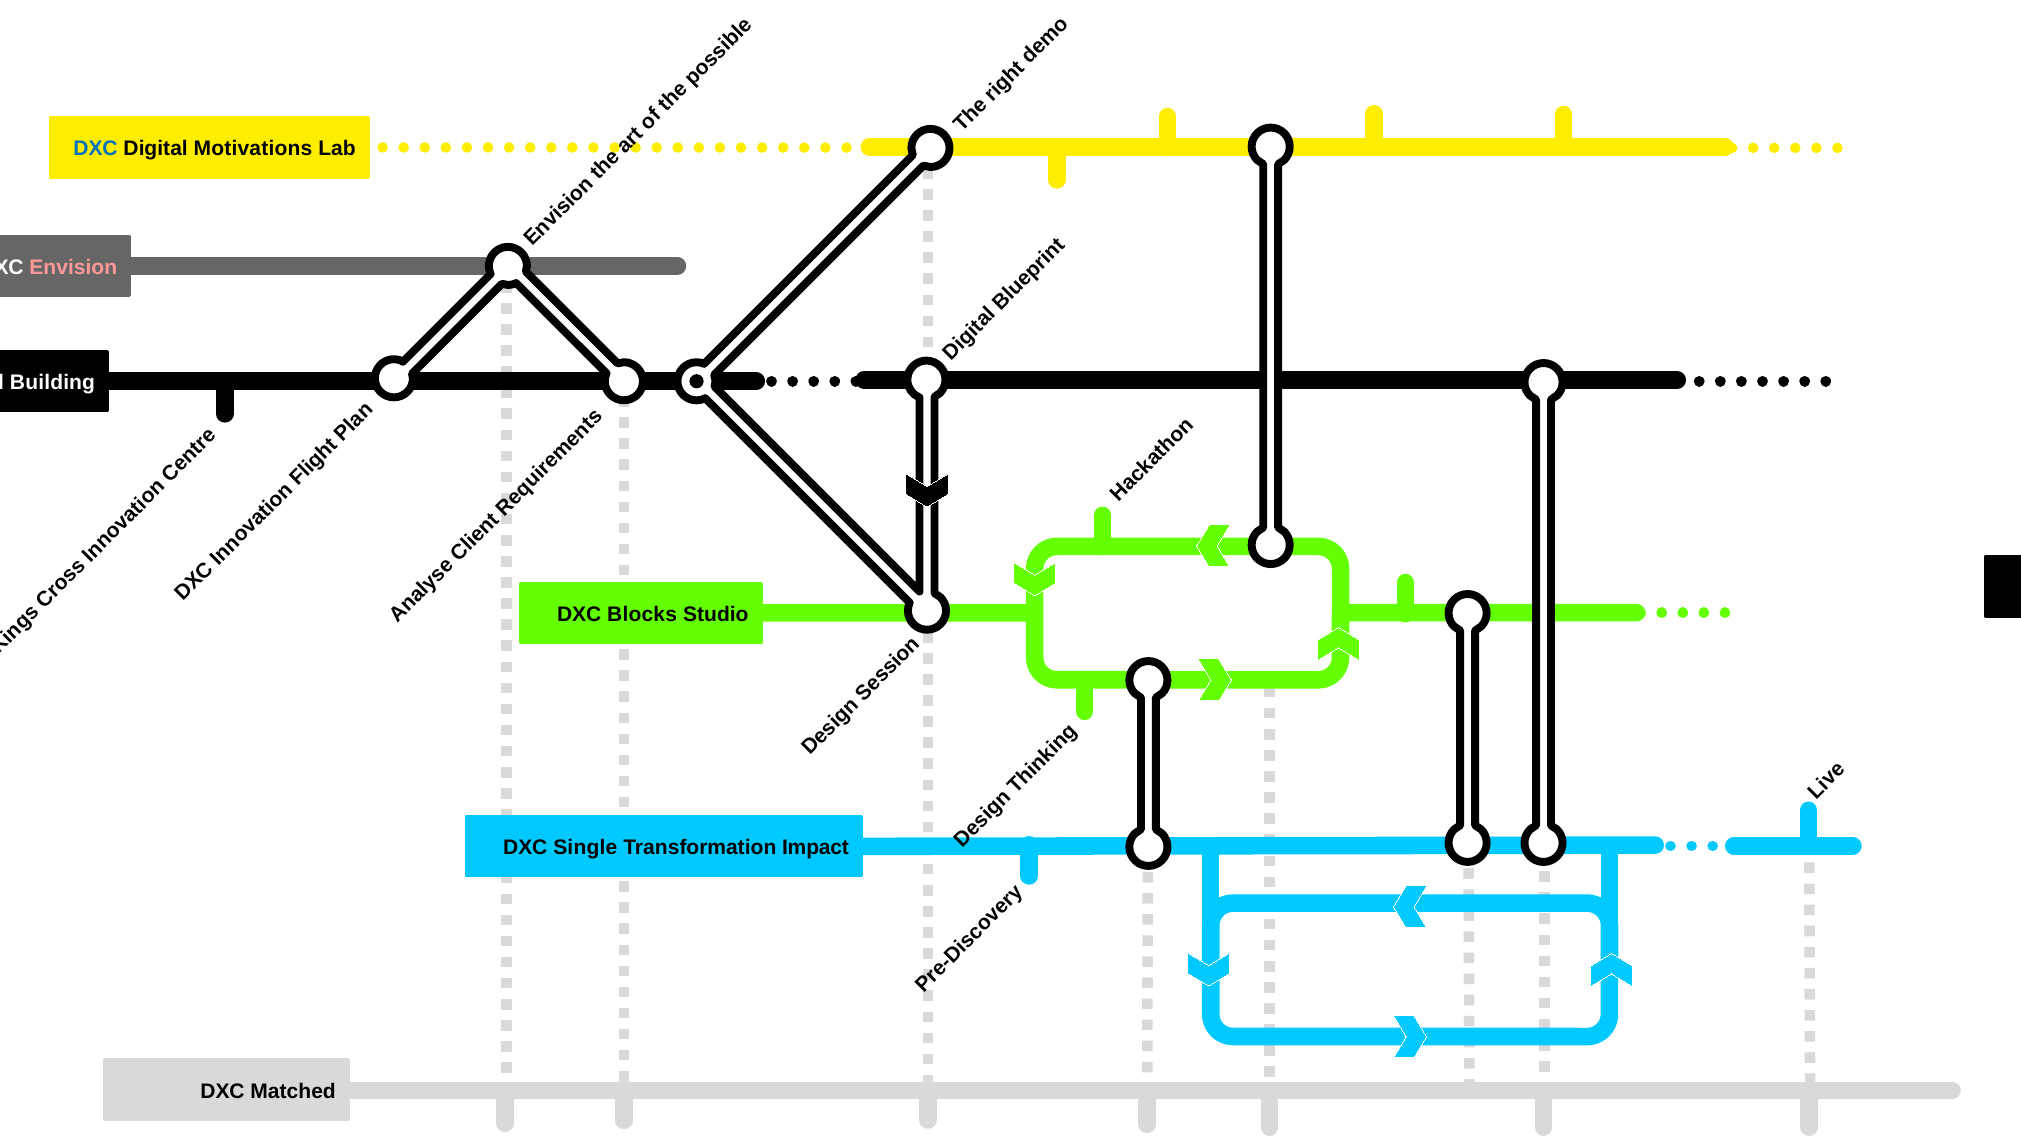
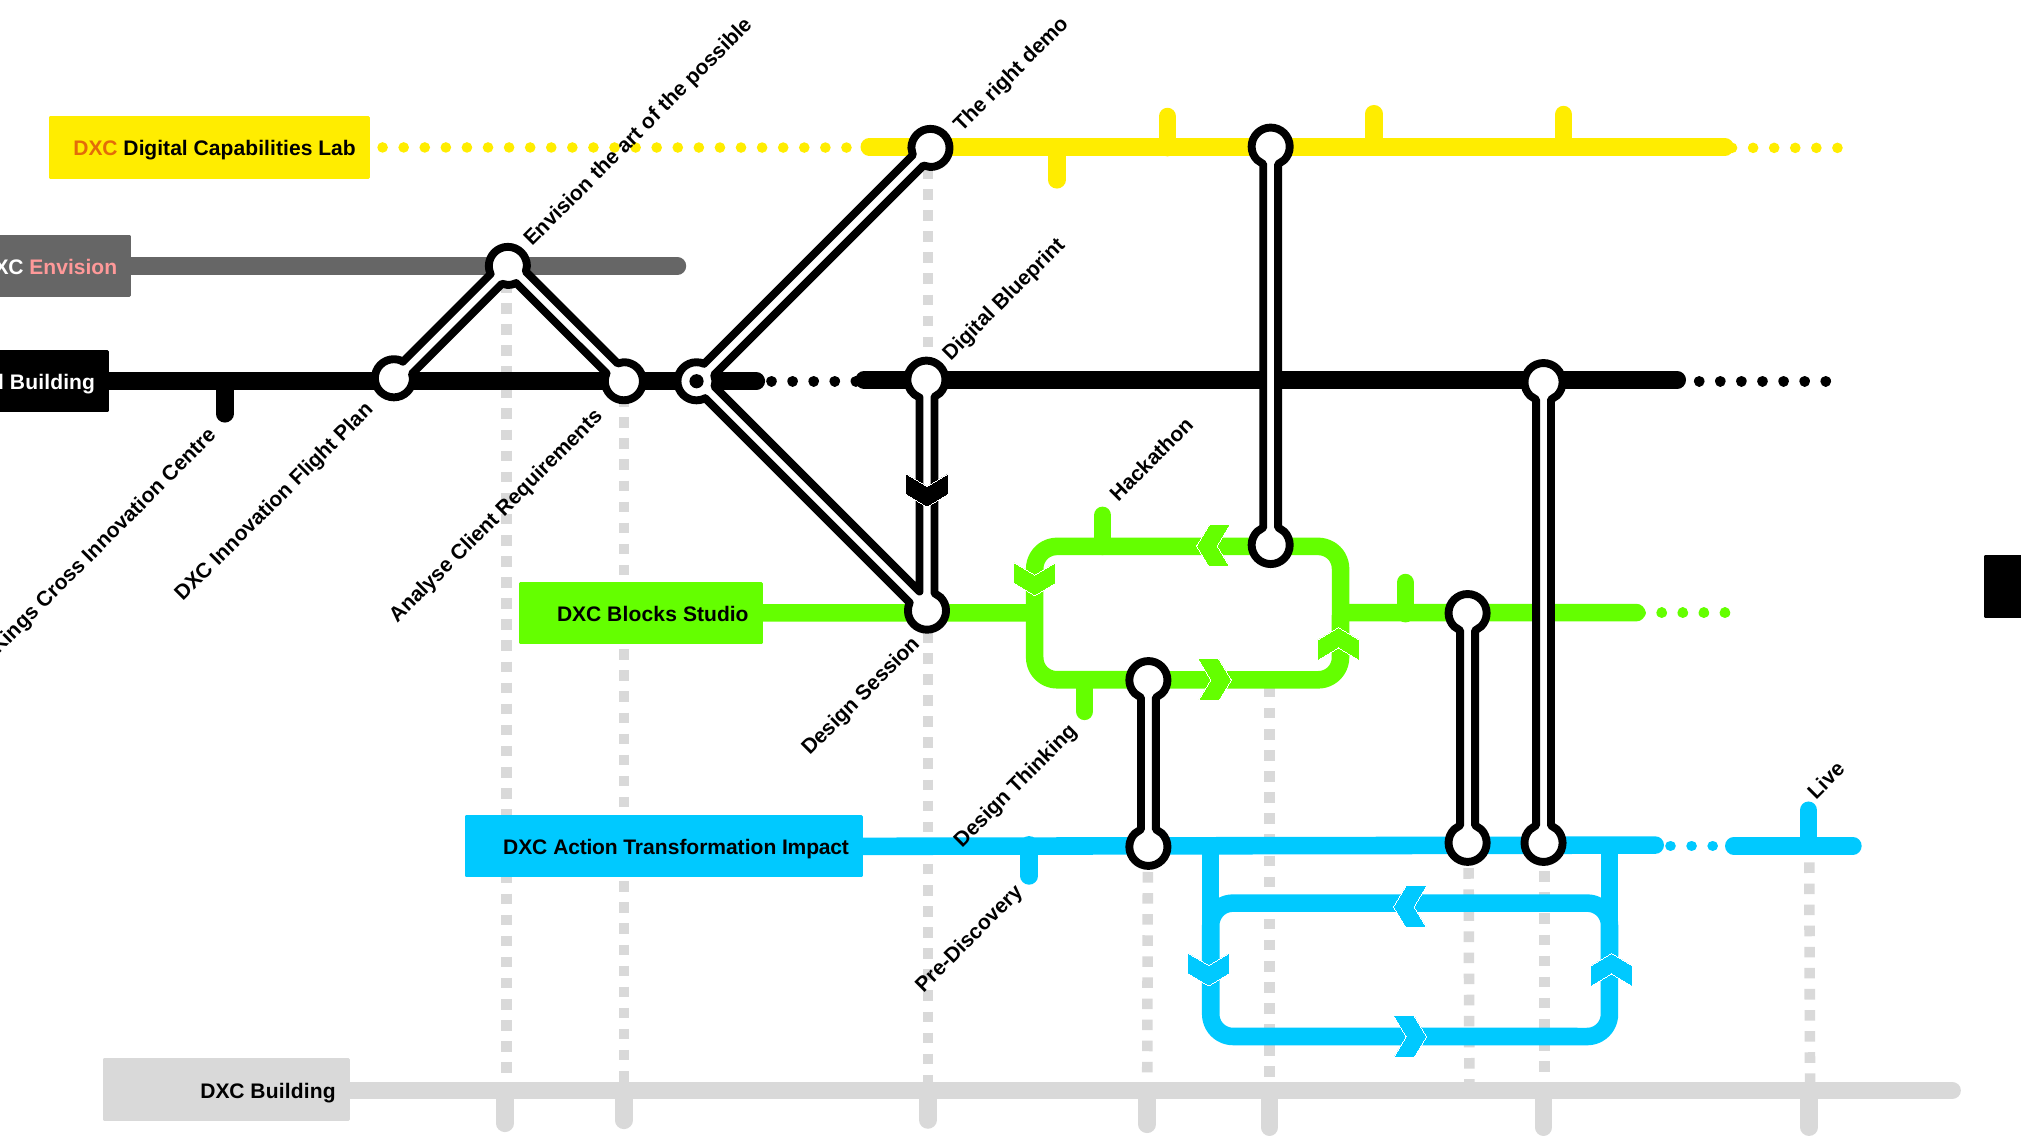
DXC at (96, 149) colour: blue -> orange
Motivations: Motivations -> Capabilities
Single: Single -> Action
DXC Matched: Matched -> Building
